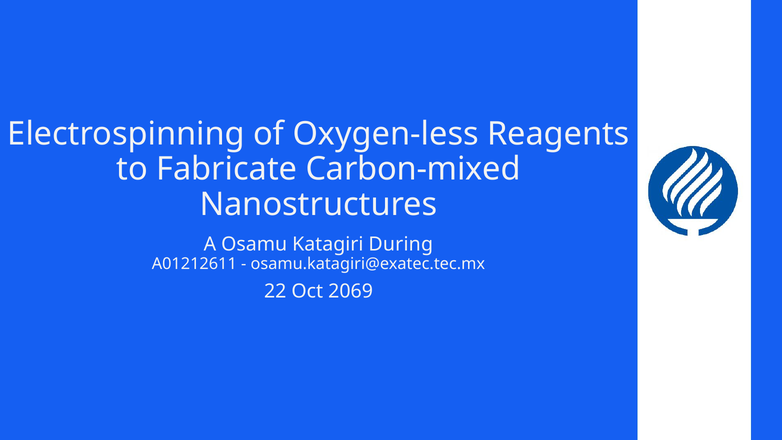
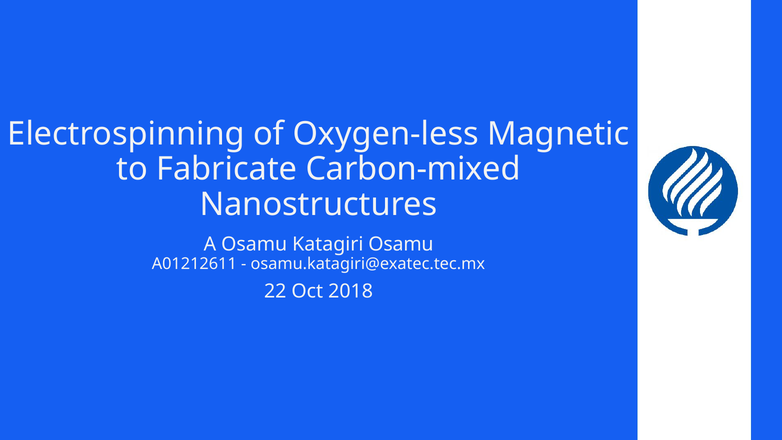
Reagents: Reagents -> Magnetic
Katagiri During: During -> Osamu
2069: 2069 -> 2018
